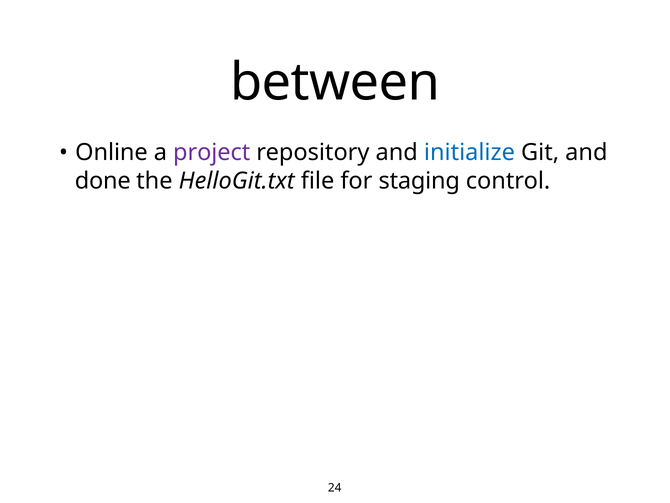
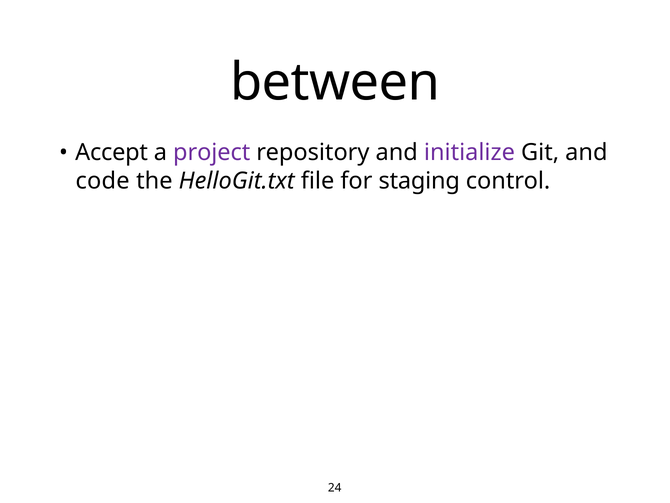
Online: Online -> Accept
initialize colour: blue -> purple
done: done -> code
